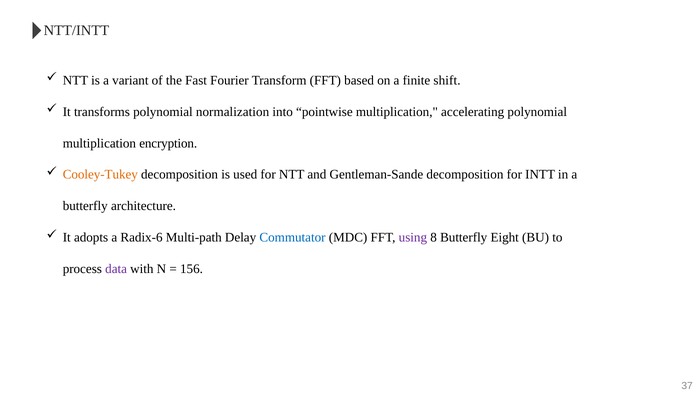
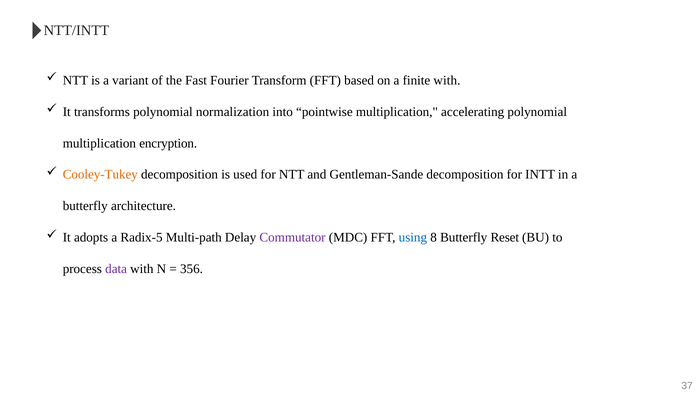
finite shift: shift -> with
Radix-6: Radix-6 -> Radix-5
Commutator colour: blue -> purple
using colour: purple -> blue
Eight: Eight -> Reset
156: 156 -> 356
